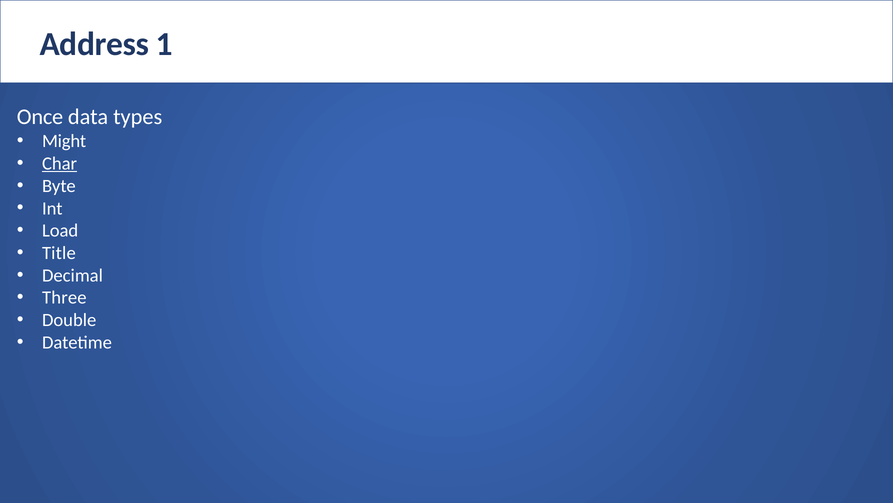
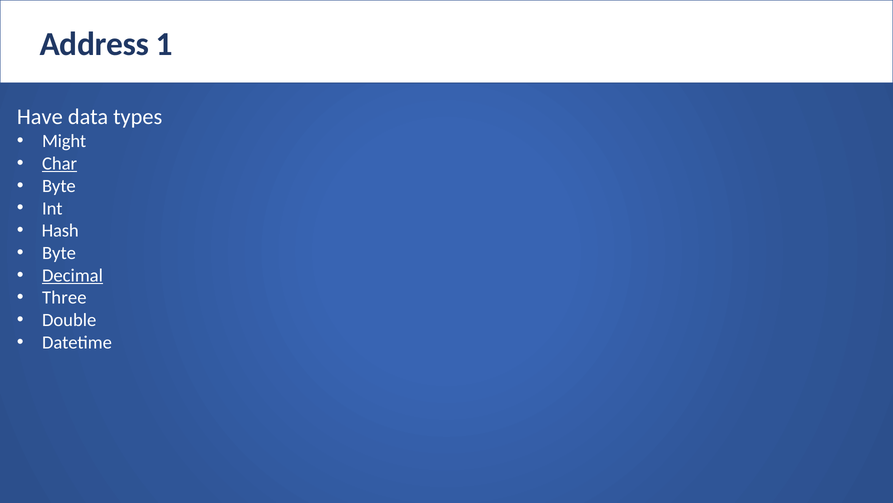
Once: Once -> Have
Load: Load -> Hash
Title at (59, 253): Title -> Byte
Decimal underline: none -> present
